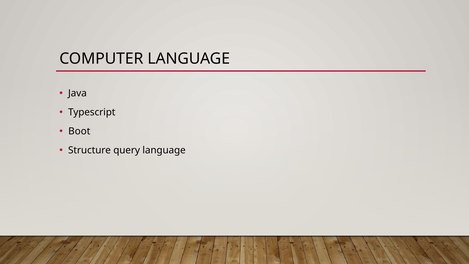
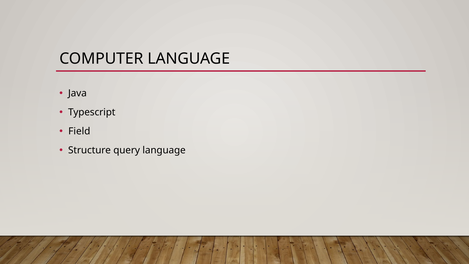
Boot: Boot -> Field
